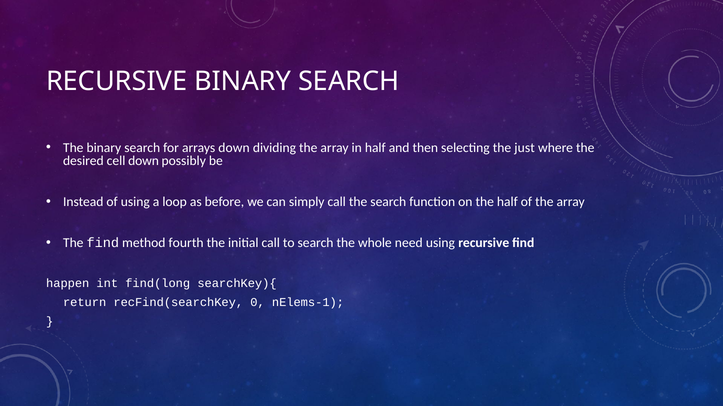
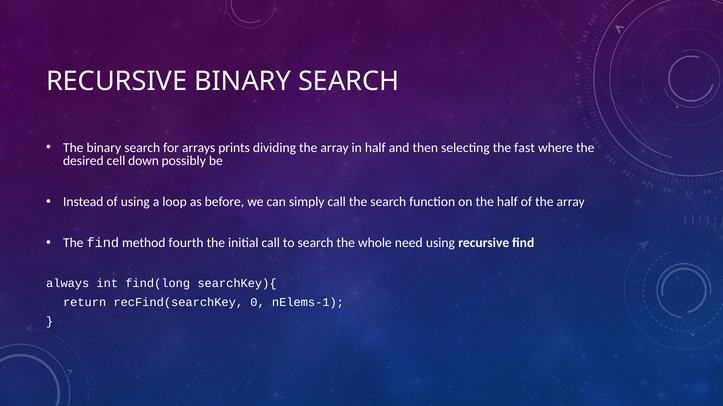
arrays down: down -> prints
just: just -> fast
happen: happen -> always
